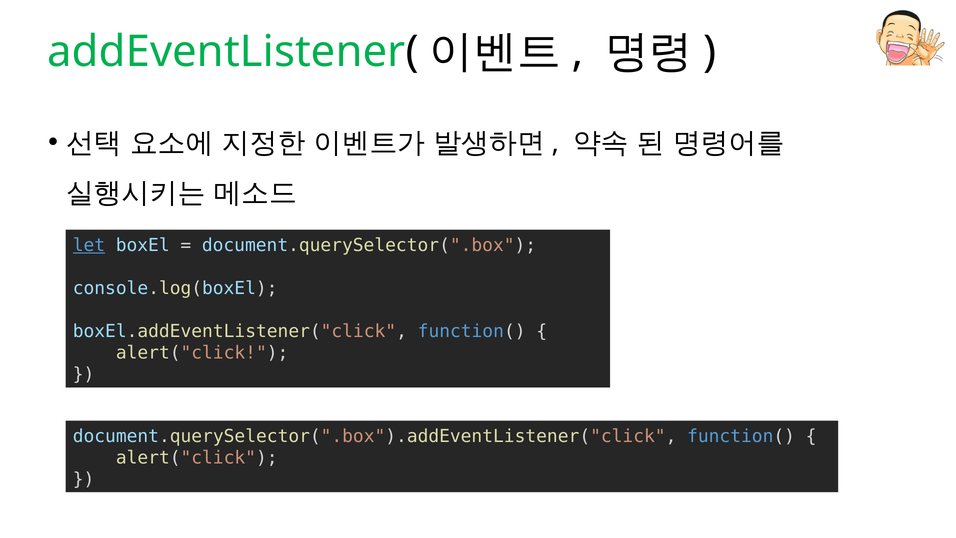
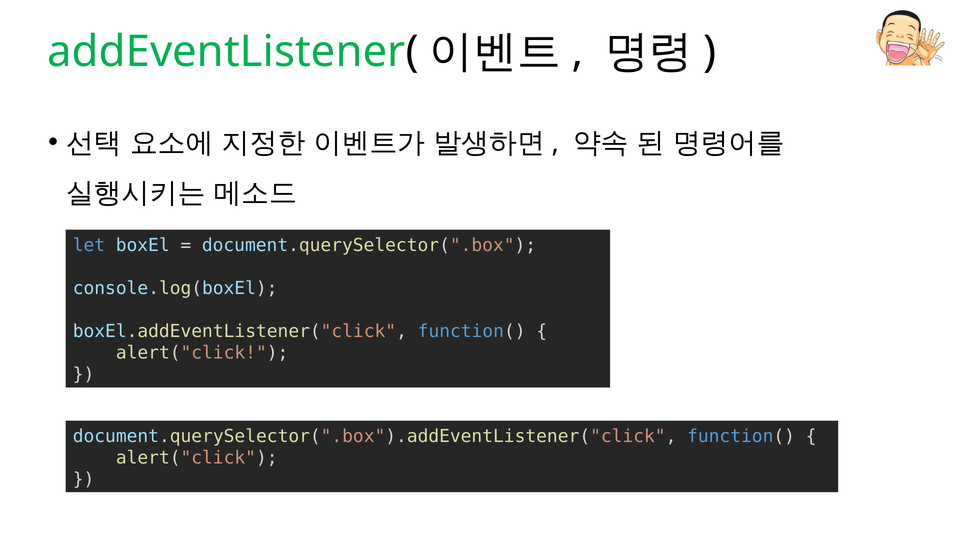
let underline: present -> none
